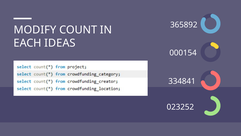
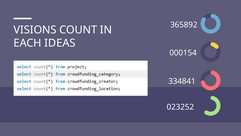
MODIFY: MODIFY -> VISIONS
